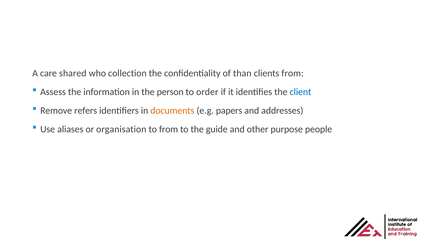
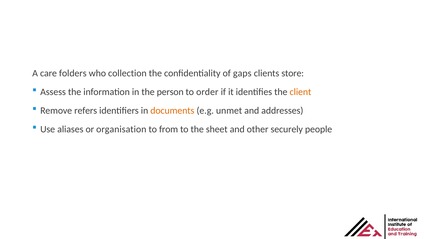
shared: shared -> folders
than: than -> gaps
clients from: from -> store
client colour: blue -> orange
papers: papers -> unmet
guide: guide -> sheet
purpose: purpose -> securely
